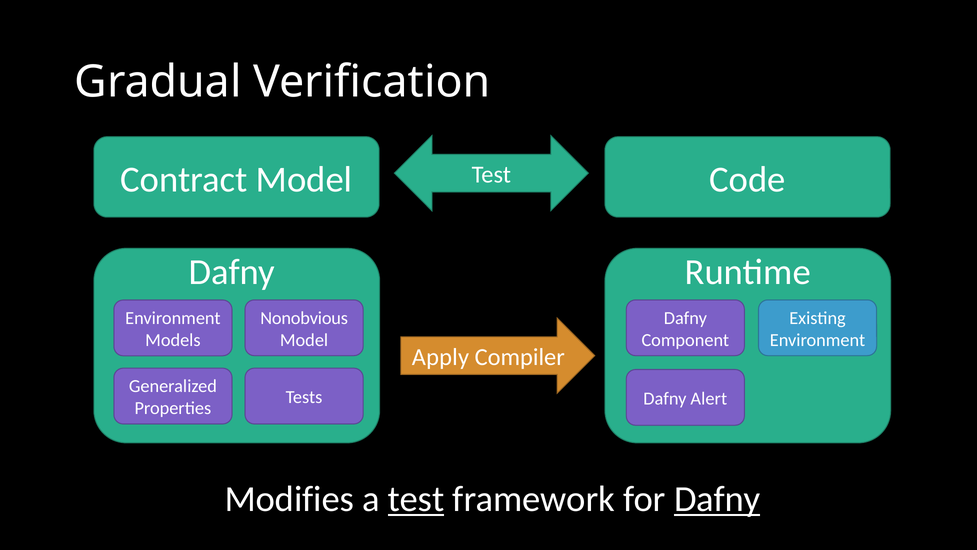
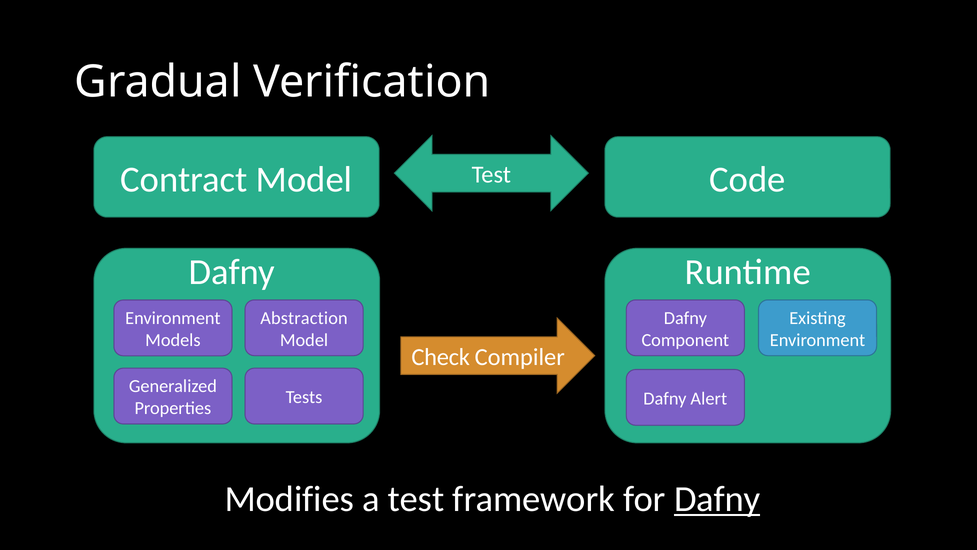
Nonobvious: Nonobvious -> Abstraction
Apply: Apply -> Check
test at (416, 499) underline: present -> none
